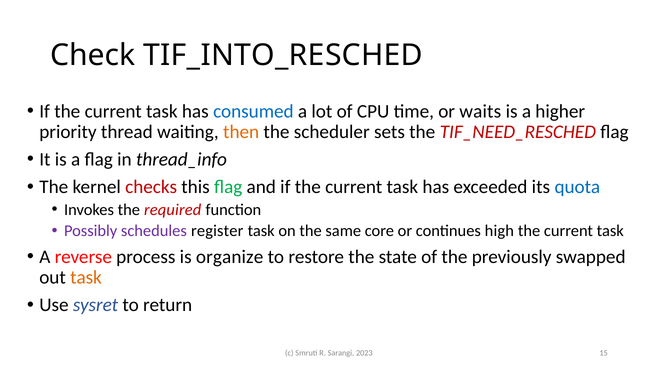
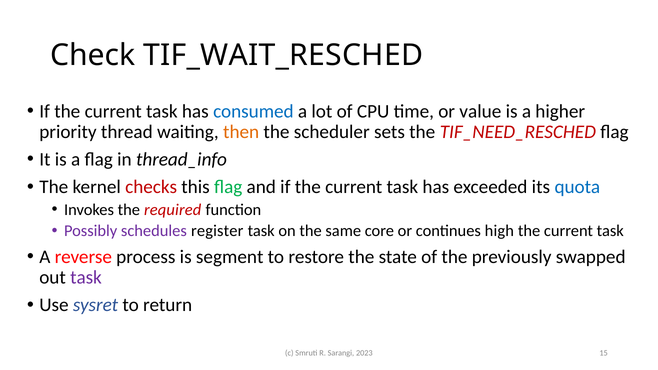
TIF_INTO_RESCHED: TIF_INTO_RESCHED -> TIF_WAIT_RESCHED
waits: waits -> value
organize: organize -> segment
task at (86, 278) colour: orange -> purple
